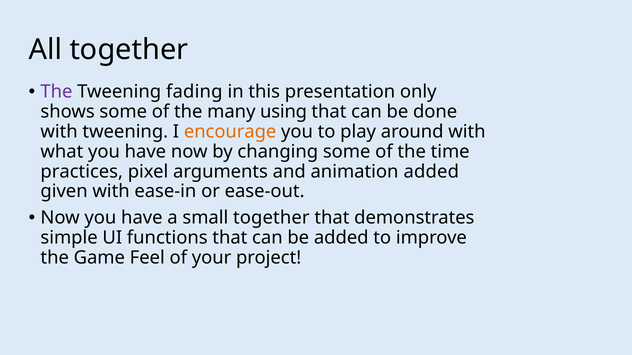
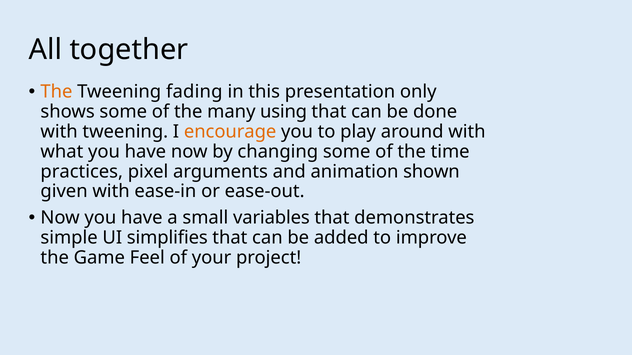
The at (56, 92) colour: purple -> orange
animation added: added -> shown
small together: together -> variables
functions: functions -> simplifies
